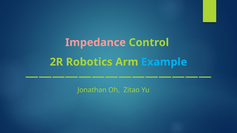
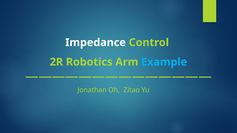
Impedance colour: pink -> white
